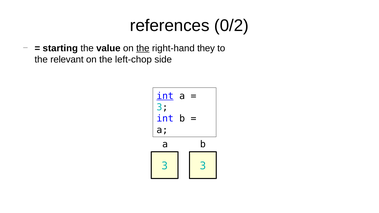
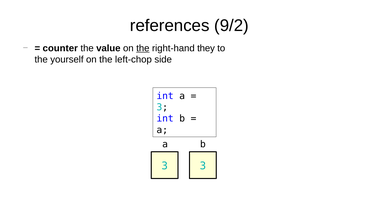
0/2: 0/2 -> 9/2
starting: starting -> counter
relevant: relevant -> yourself
int at (165, 96) underline: present -> none
